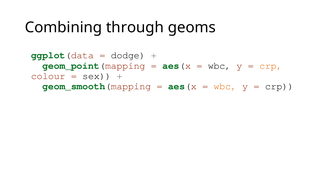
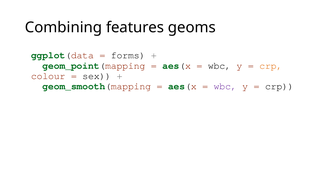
through: through -> features
dodge: dodge -> forms
wbc at (225, 86) colour: orange -> purple
